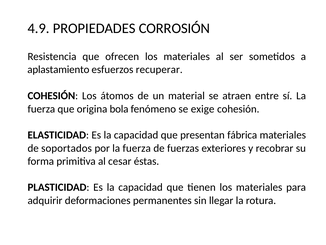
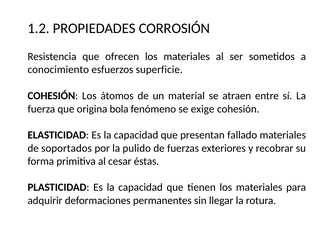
4.9: 4.9 -> 1.2
aplastamiento: aplastamiento -> conocimiento
recuperar: recuperar -> superficie
fábrica: fábrica -> fallado
por la fuerza: fuerza -> pulido
